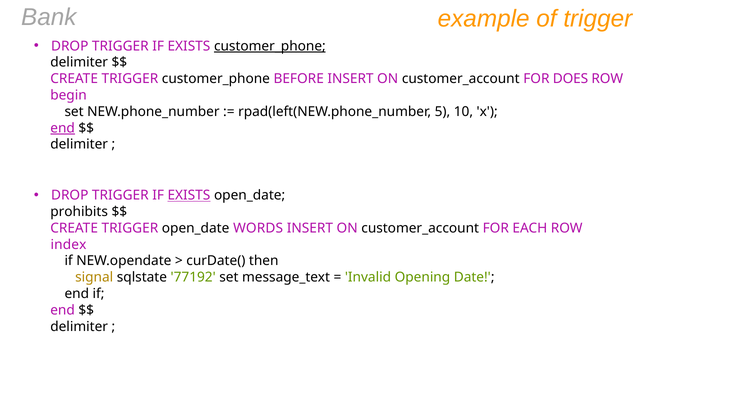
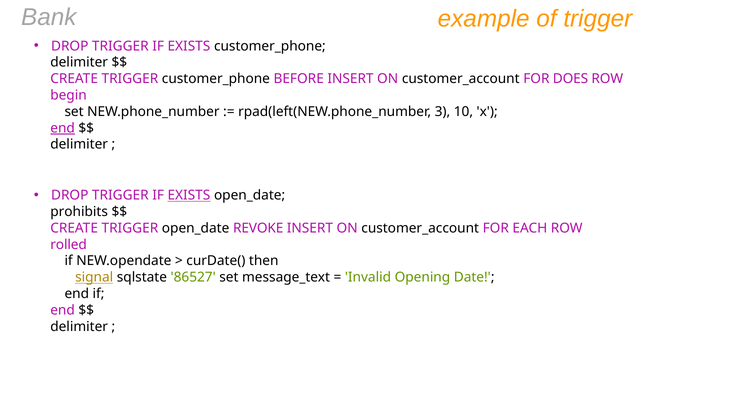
customer_phone at (270, 46) underline: present -> none
5: 5 -> 3
WORDS: WORDS -> REVOKE
index: index -> rolled
signal underline: none -> present
77192: 77192 -> 86527
